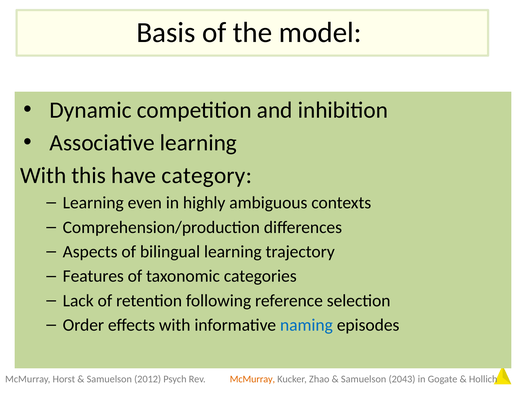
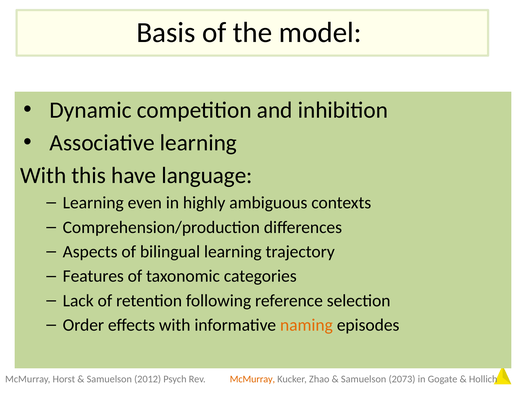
category: category -> language
naming colour: blue -> orange
2043: 2043 -> 2073
